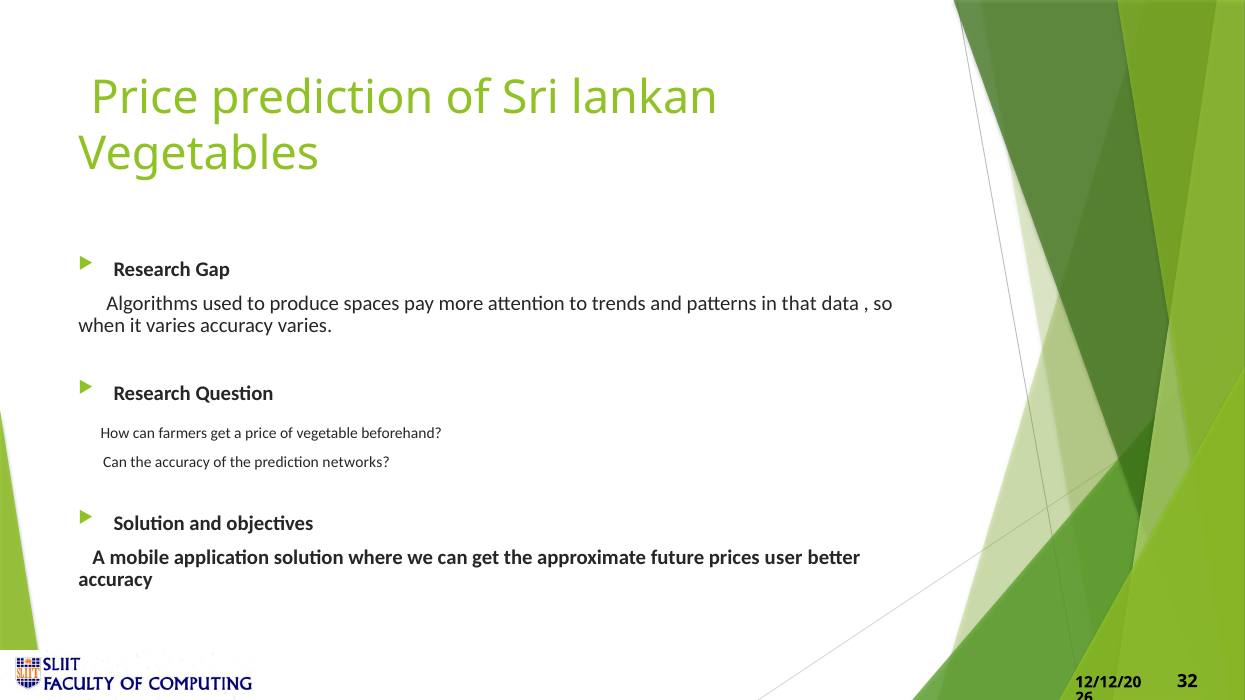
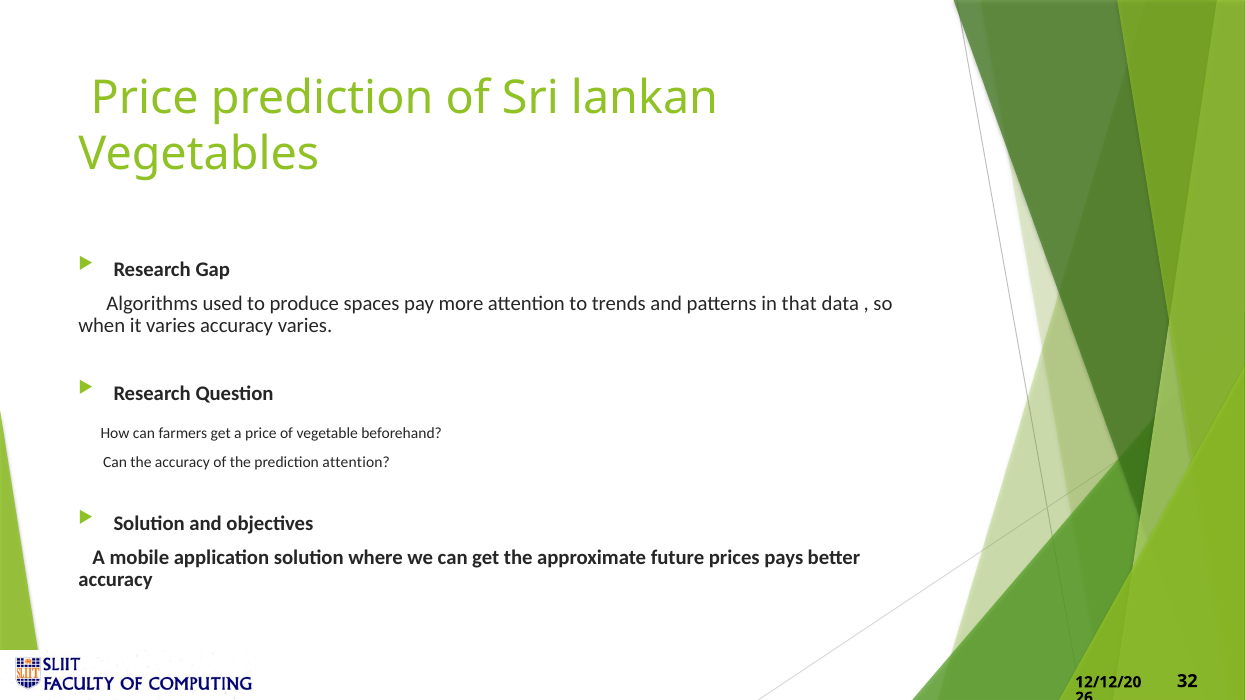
prediction networks: networks -> attention
user: user -> pays
